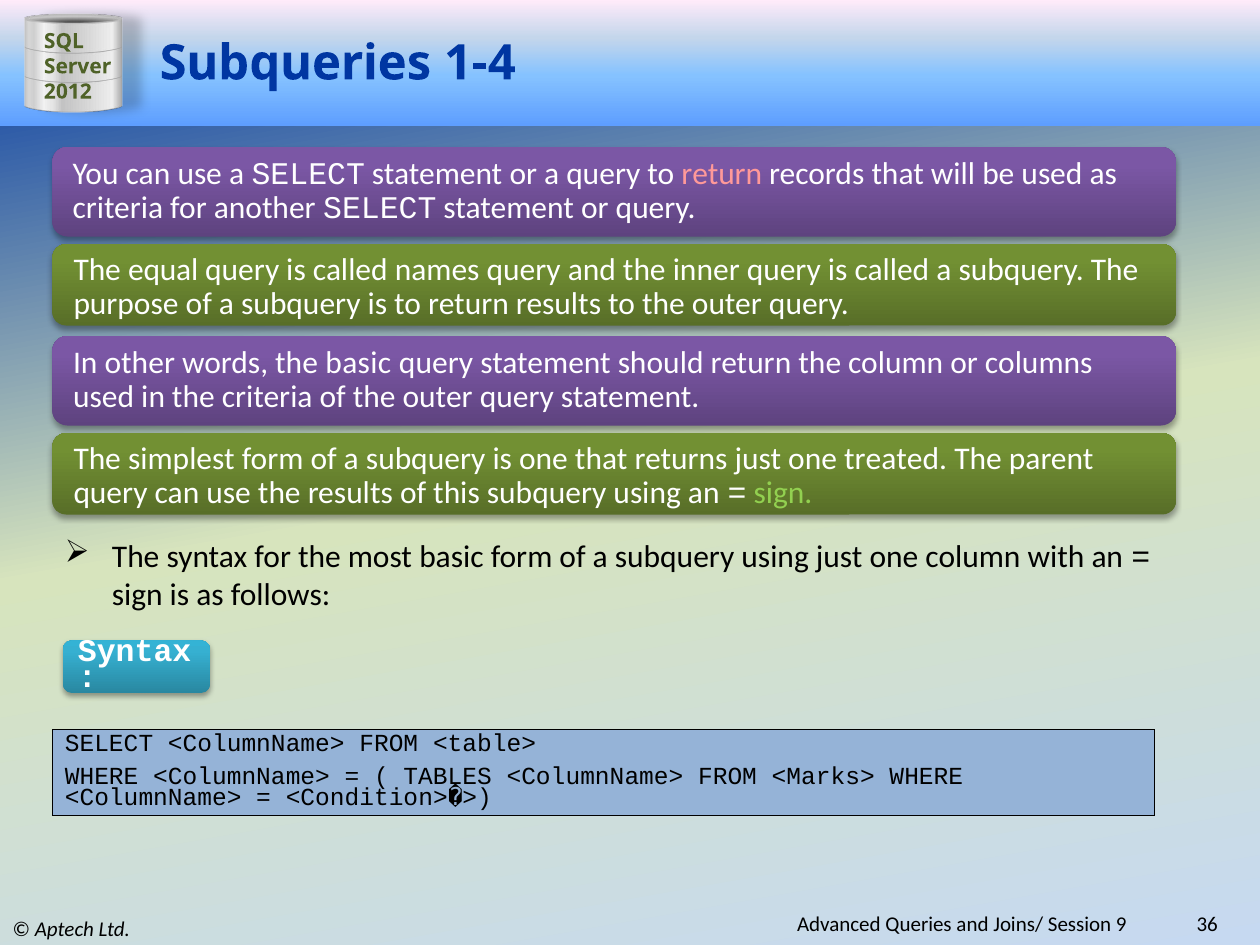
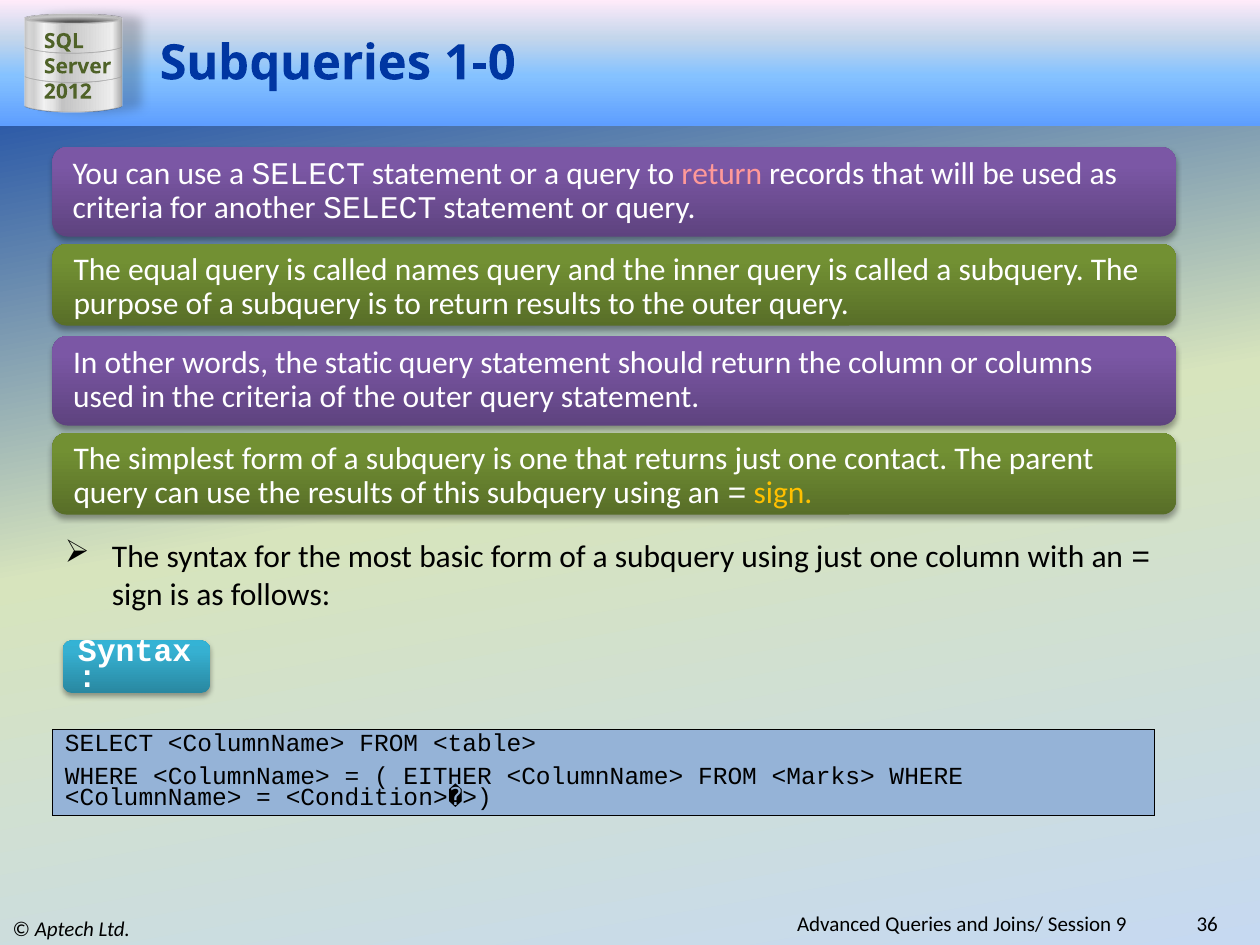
1-4: 1-4 -> 1-0
the basic: basic -> static
treated: treated -> contact
sign at (783, 493) colour: light green -> yellow
TABLES: TABLES -> EITHER
